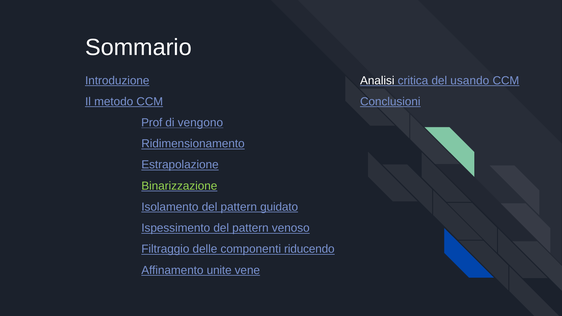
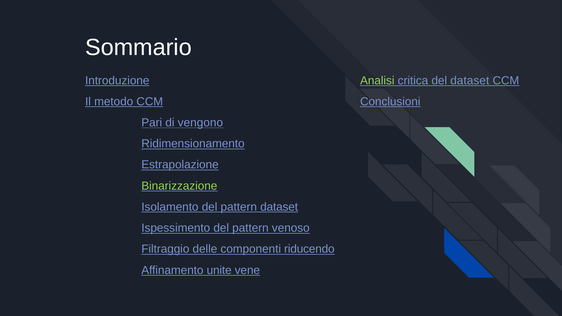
Analisi colour: white -> light green
del usando: usando -> dataset
Prof: Prof -> Pari
pattern guidato: guidato -> dataset
